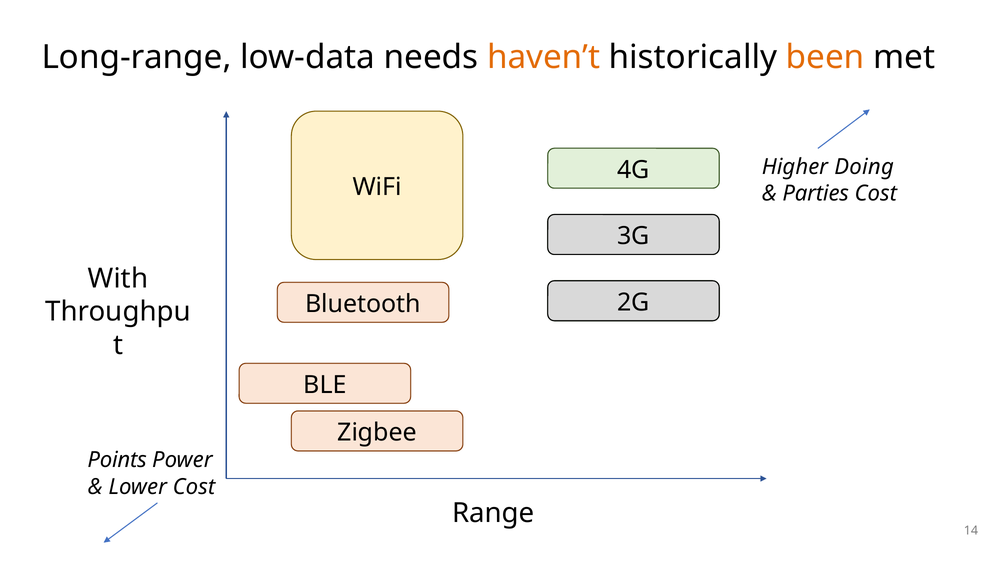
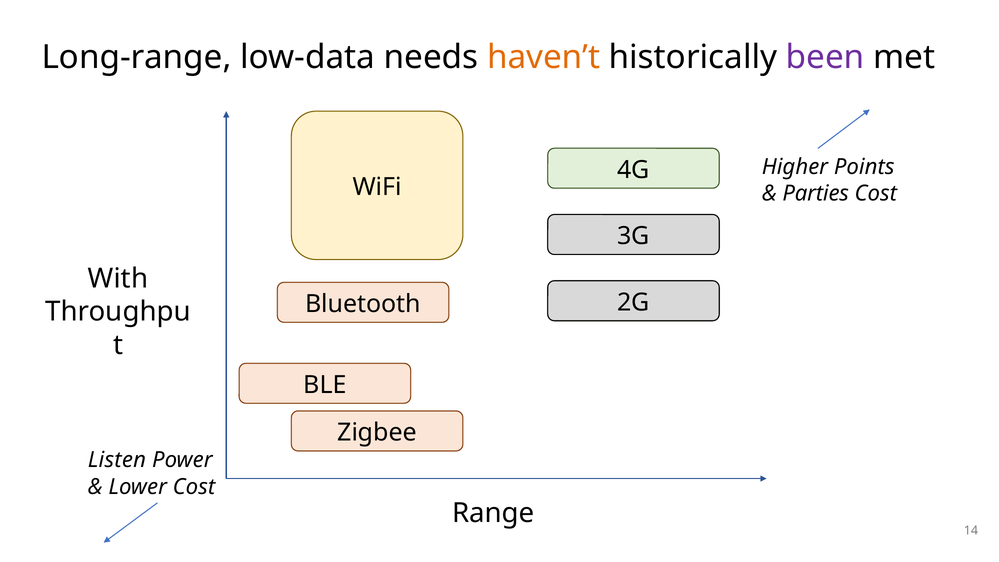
been colour: orange -> purple
Doing: Doing -> Points
Points: Points -> Listen
